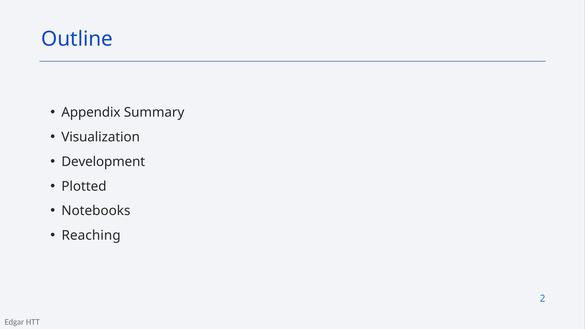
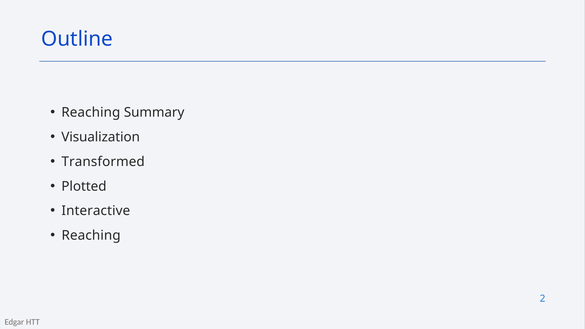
Appendix at (91, 113): Appendix -> Reaching
Development: Development -> Transformed
Notebooks: Notebooks -> Interactive
